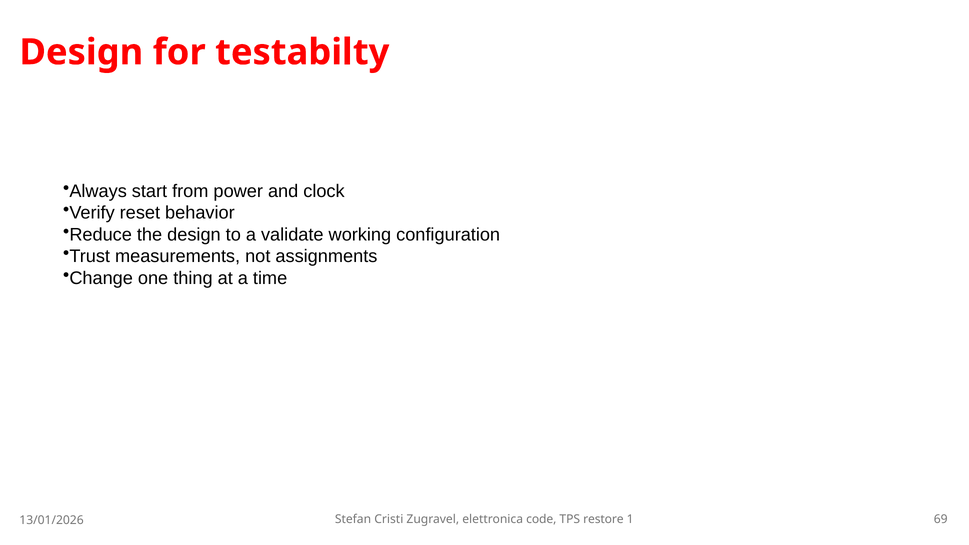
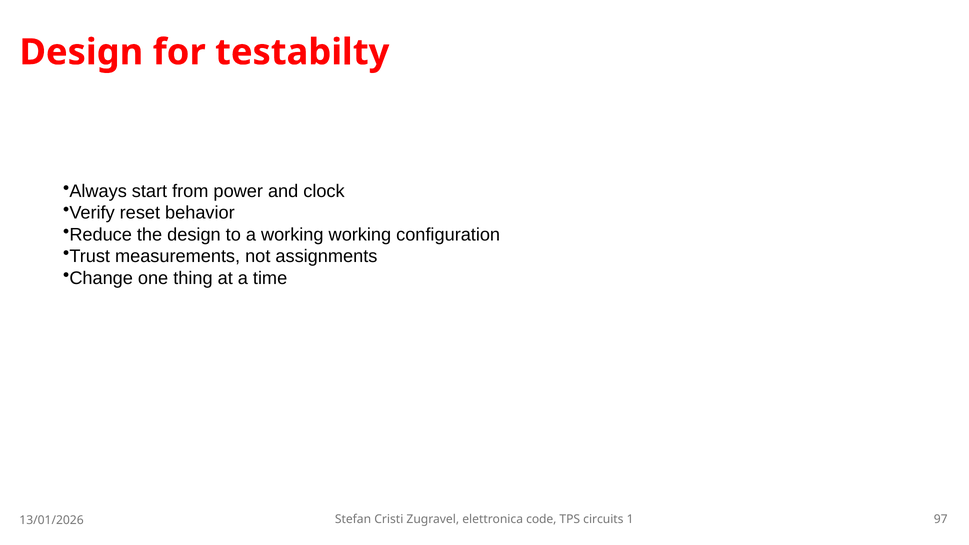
a validate: validate -> working
restore: restore -> circuits
69: 69 -> 97
